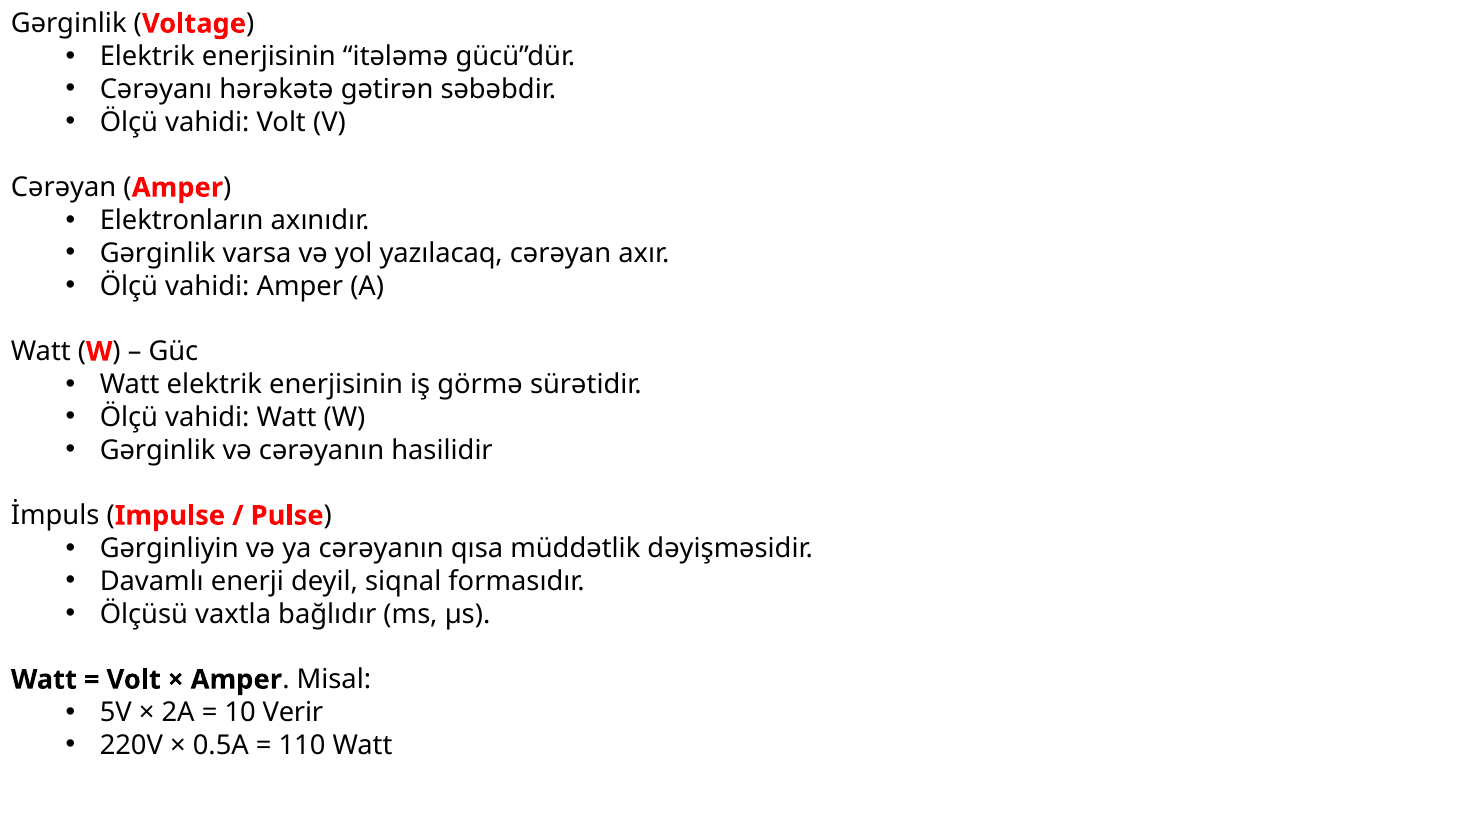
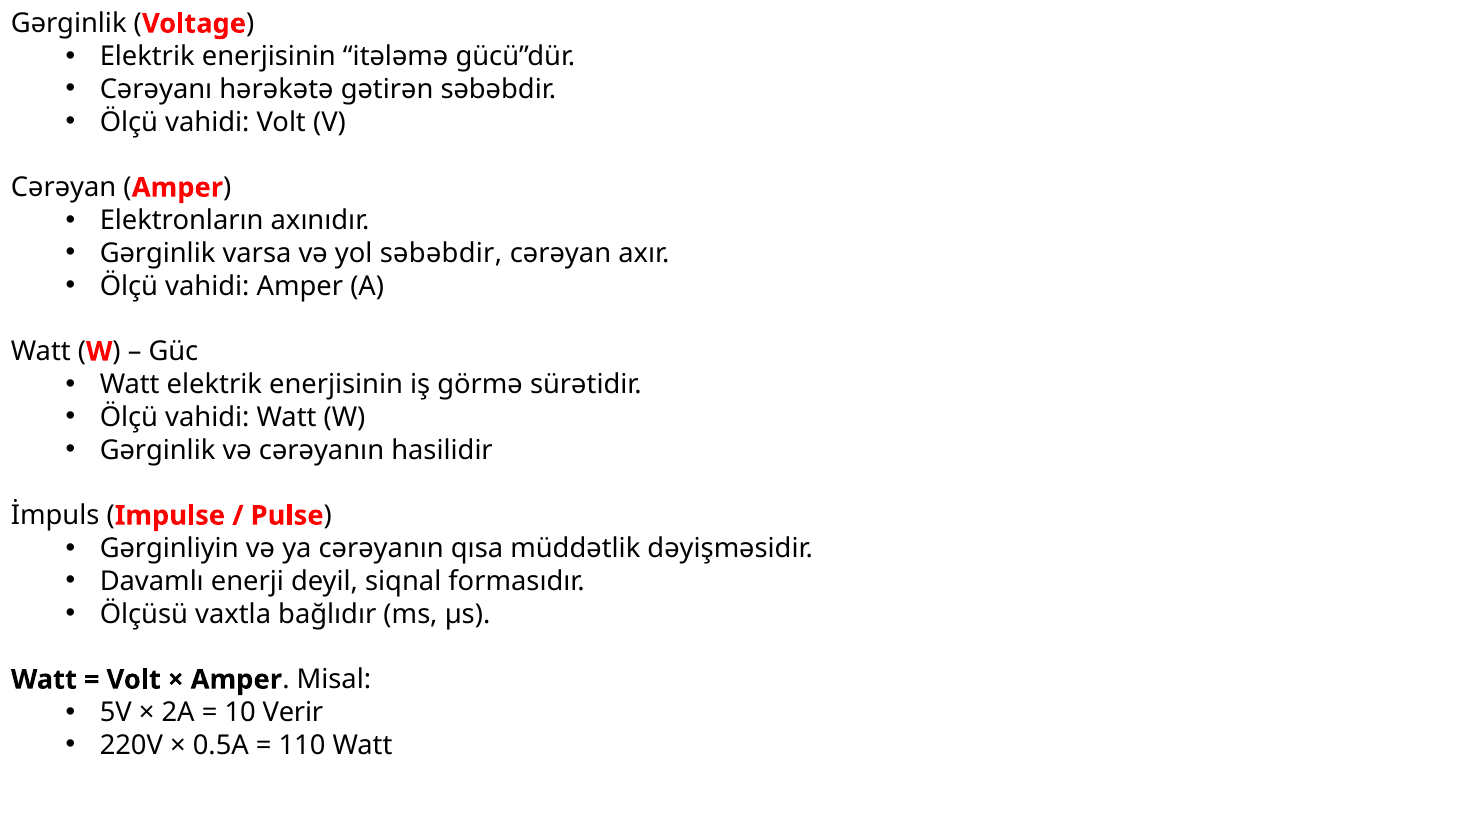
yol yazılacaq: yazılacaq -> səbəbdir
